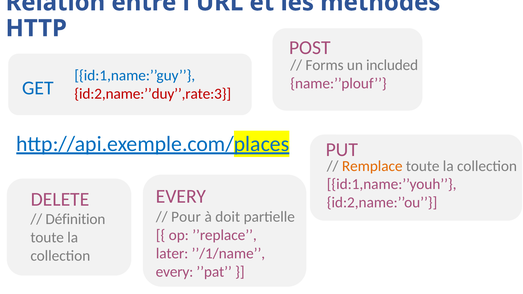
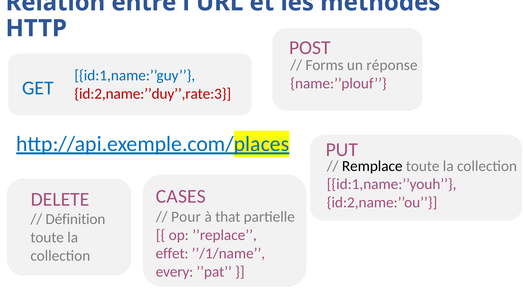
included: included -> réponse
Remplace colour: orange -> black
EVERY at (181, 196): EVERY -> CASES
doit: doit -> that
later: later -> effet
